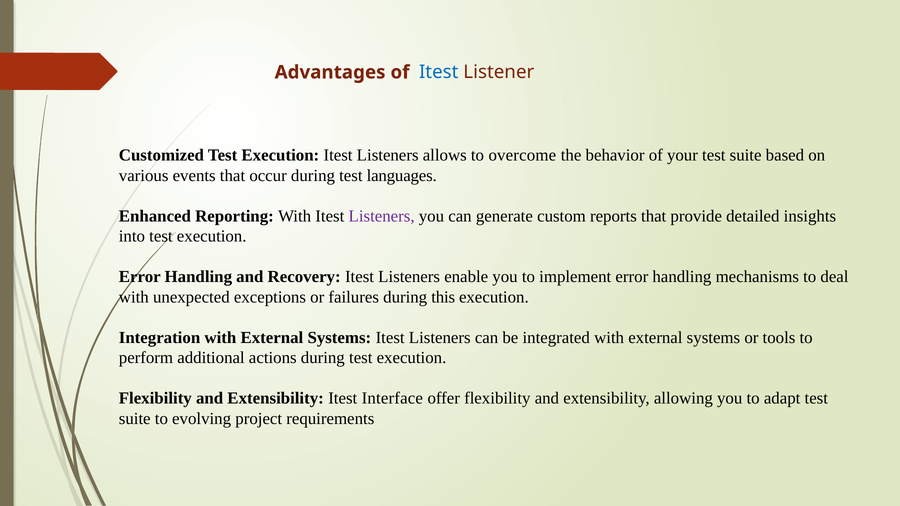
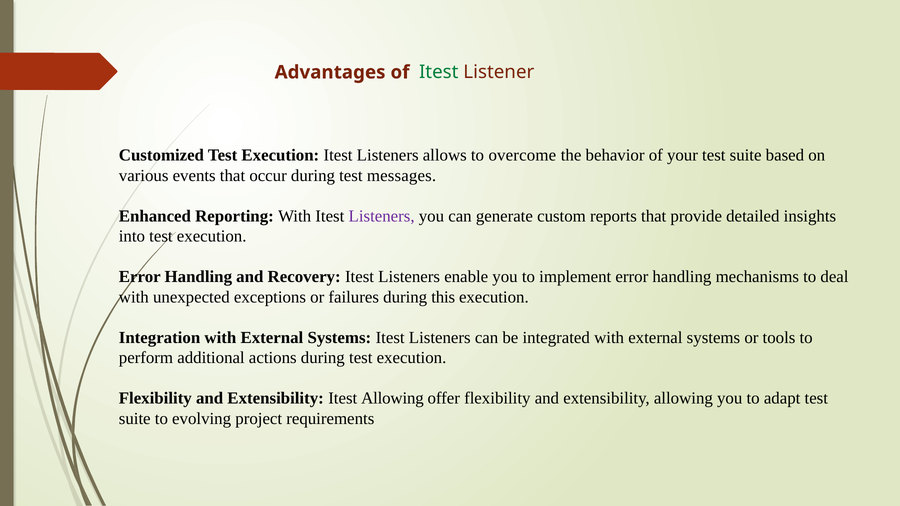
Itest at (439, 72) colour: blue -> green
languages: languages -> messages
Itest Interface: Interface -> Allowing
